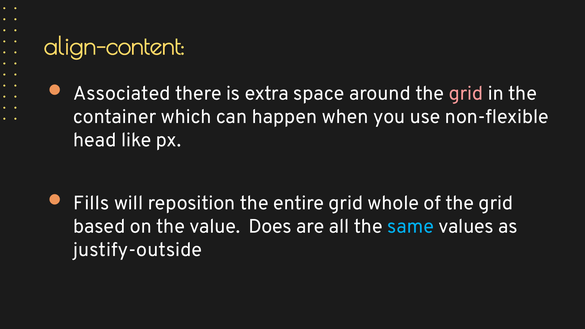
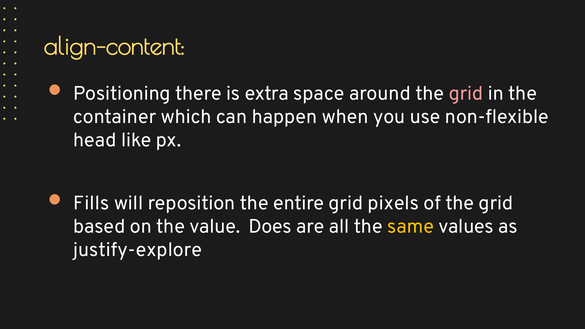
Associated: Associated -> Positioning
whole: whole -> pixels
same colour: light blue -> yellow
justify-outside: justify-outside -> justify-explore
